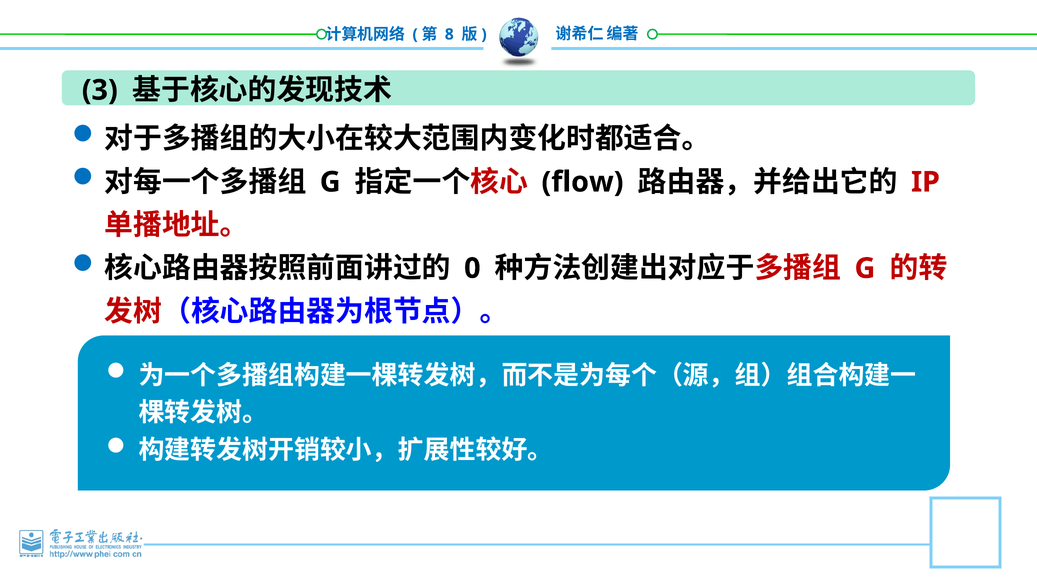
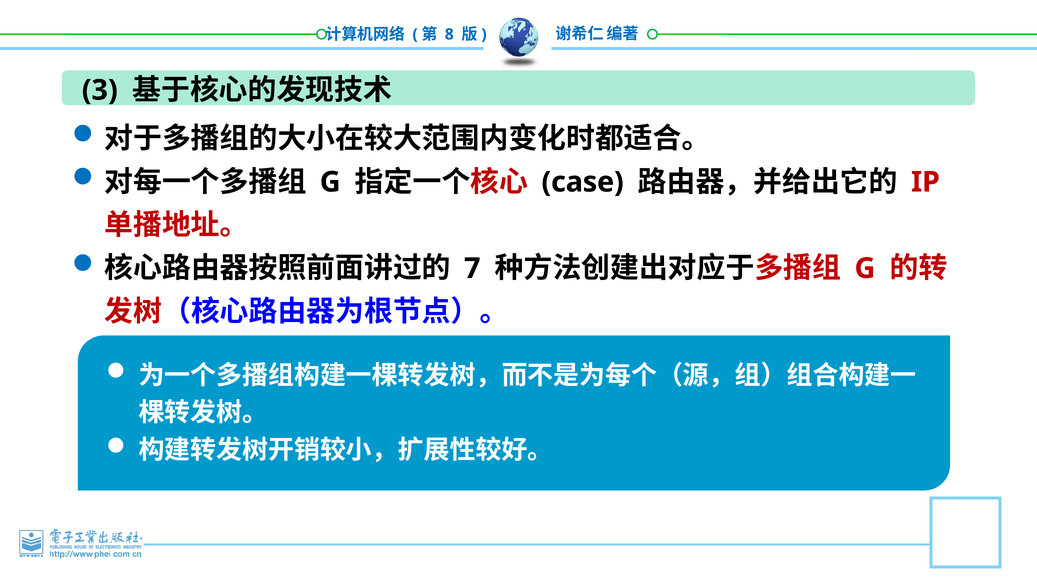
flow: flow -> case
0: 0 -> 7
